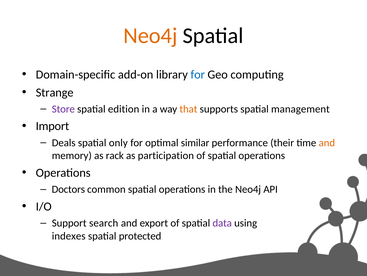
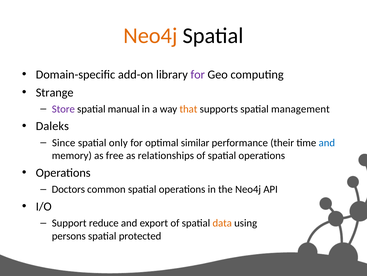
for at (198, 74) colour: blue -> purple
edition: edition -> manual
Import: Import -> Daleks
Deals: Deals -> Since
and at (327, 142) colour: orange -> blue
rack: rack -> free
participation: participation -> relationships
search: search -> reduce
data colour: purple -> orange
indexes: indexes -> persons
